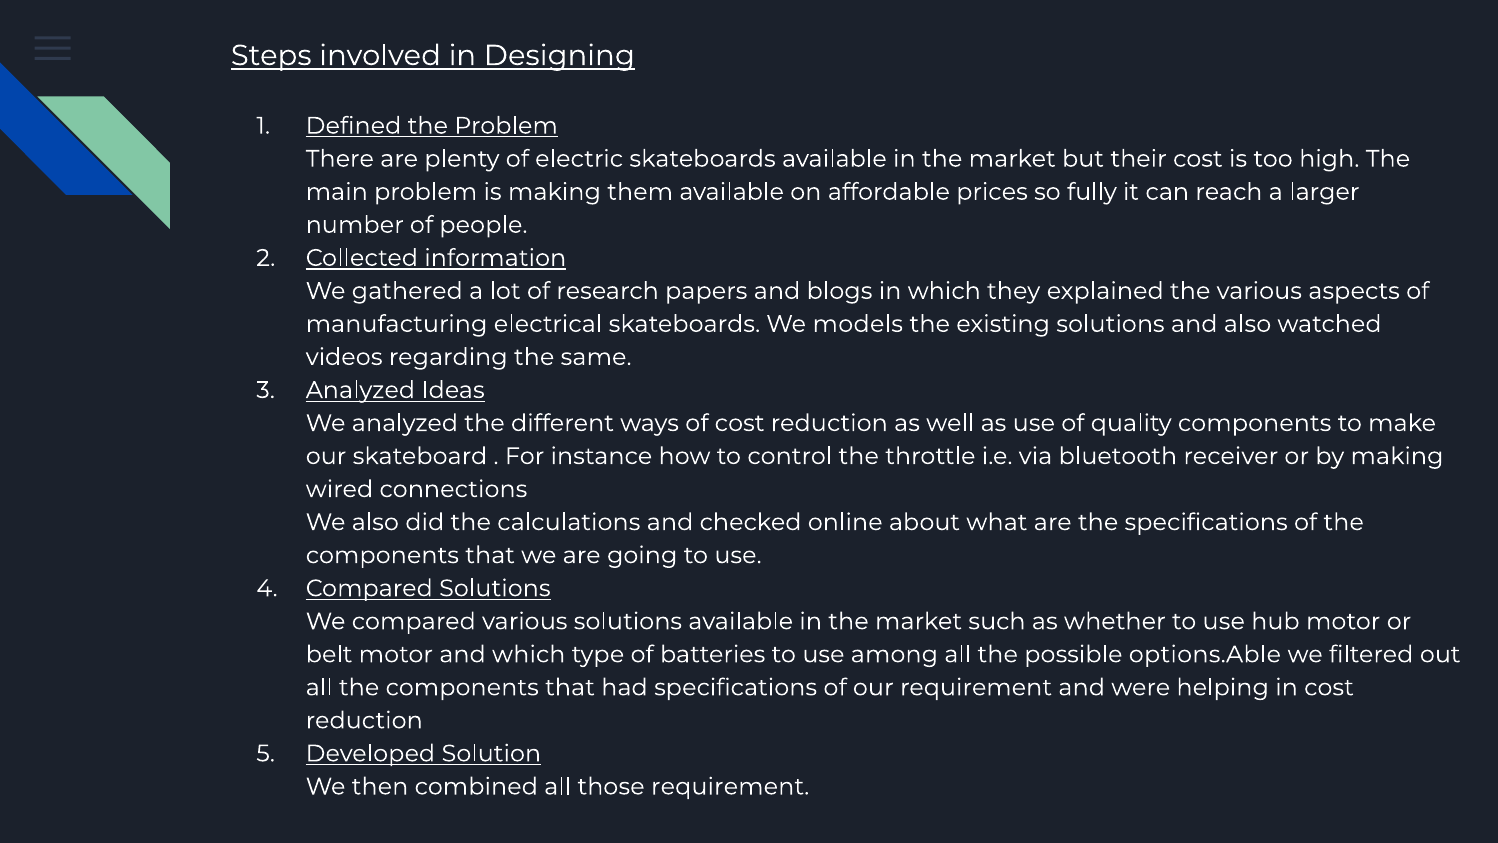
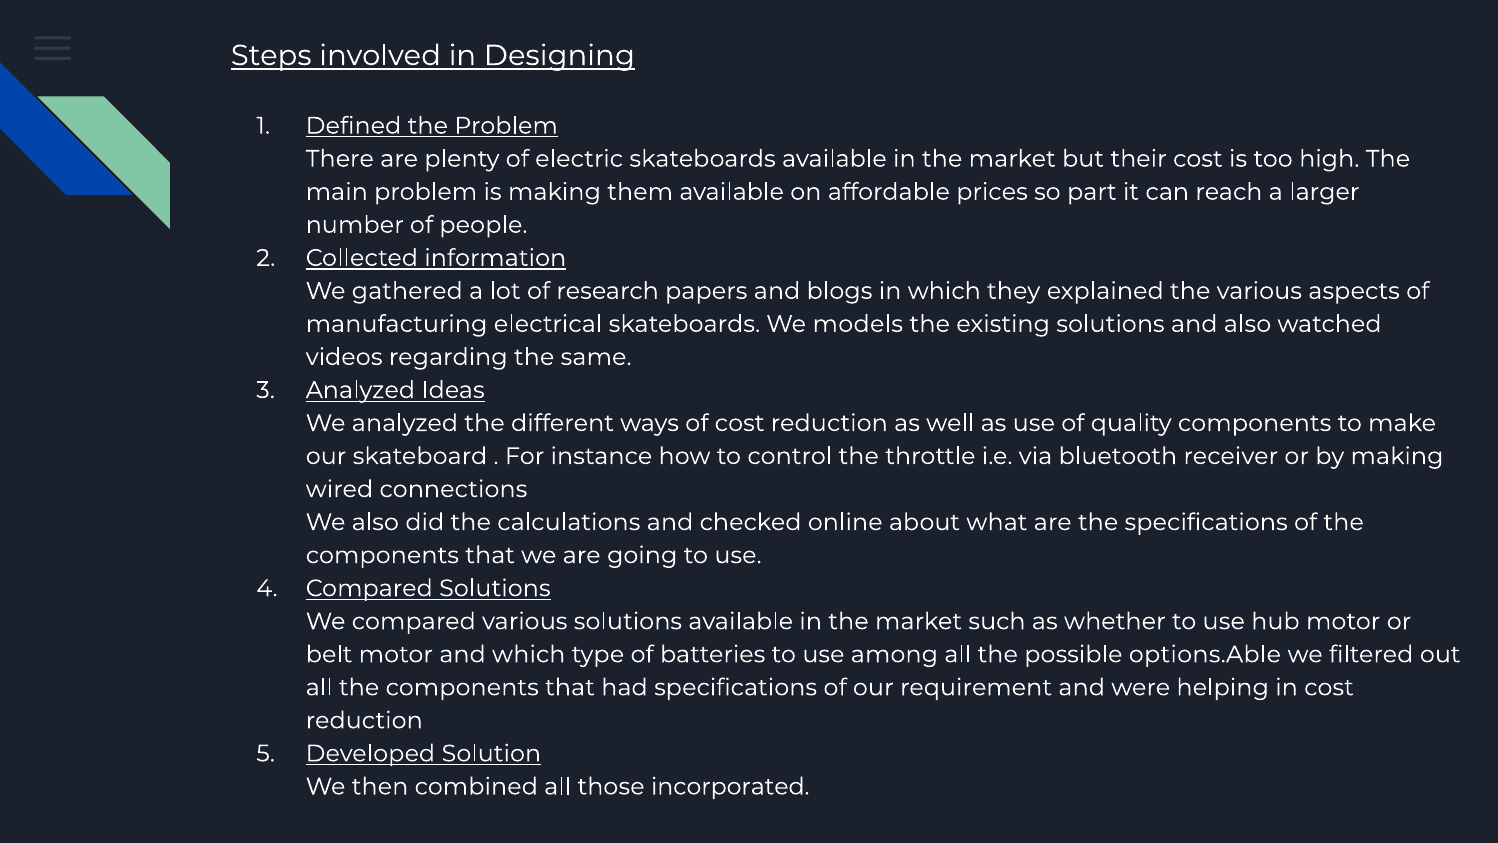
fully: fully -> part
those requirement: requirement -> incorporated
